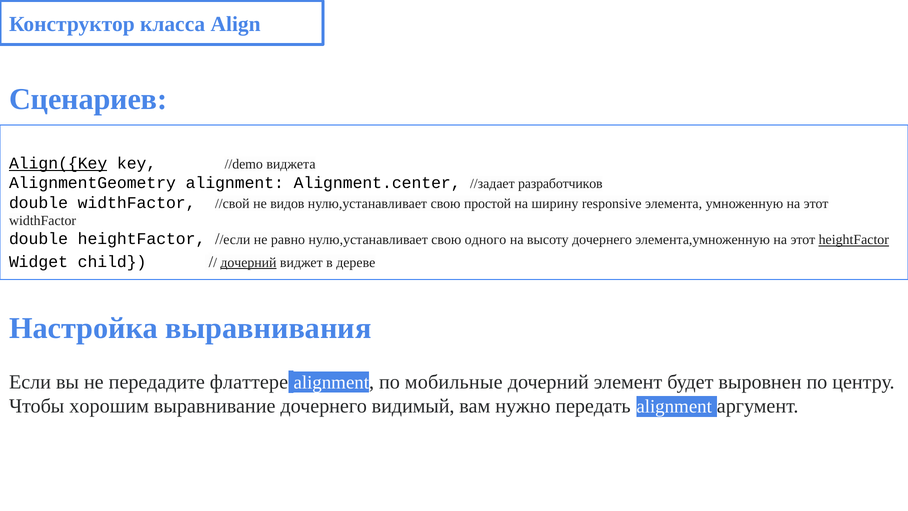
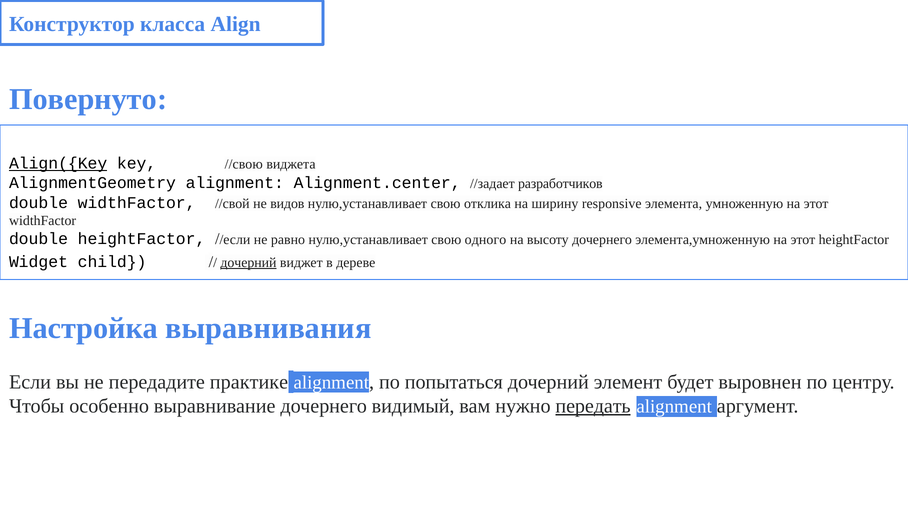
Сценариев: Сценариев -> Повернуто
//demo: //demo -> //свою
простой: простой -> отклика
heightFactor at (854, 240) underline: present -> none
флаттере: флаттере -> практике
мобильные: мобильные -> попытаться
хорошим: хорошим -> особенно
передать underline: none -> present
